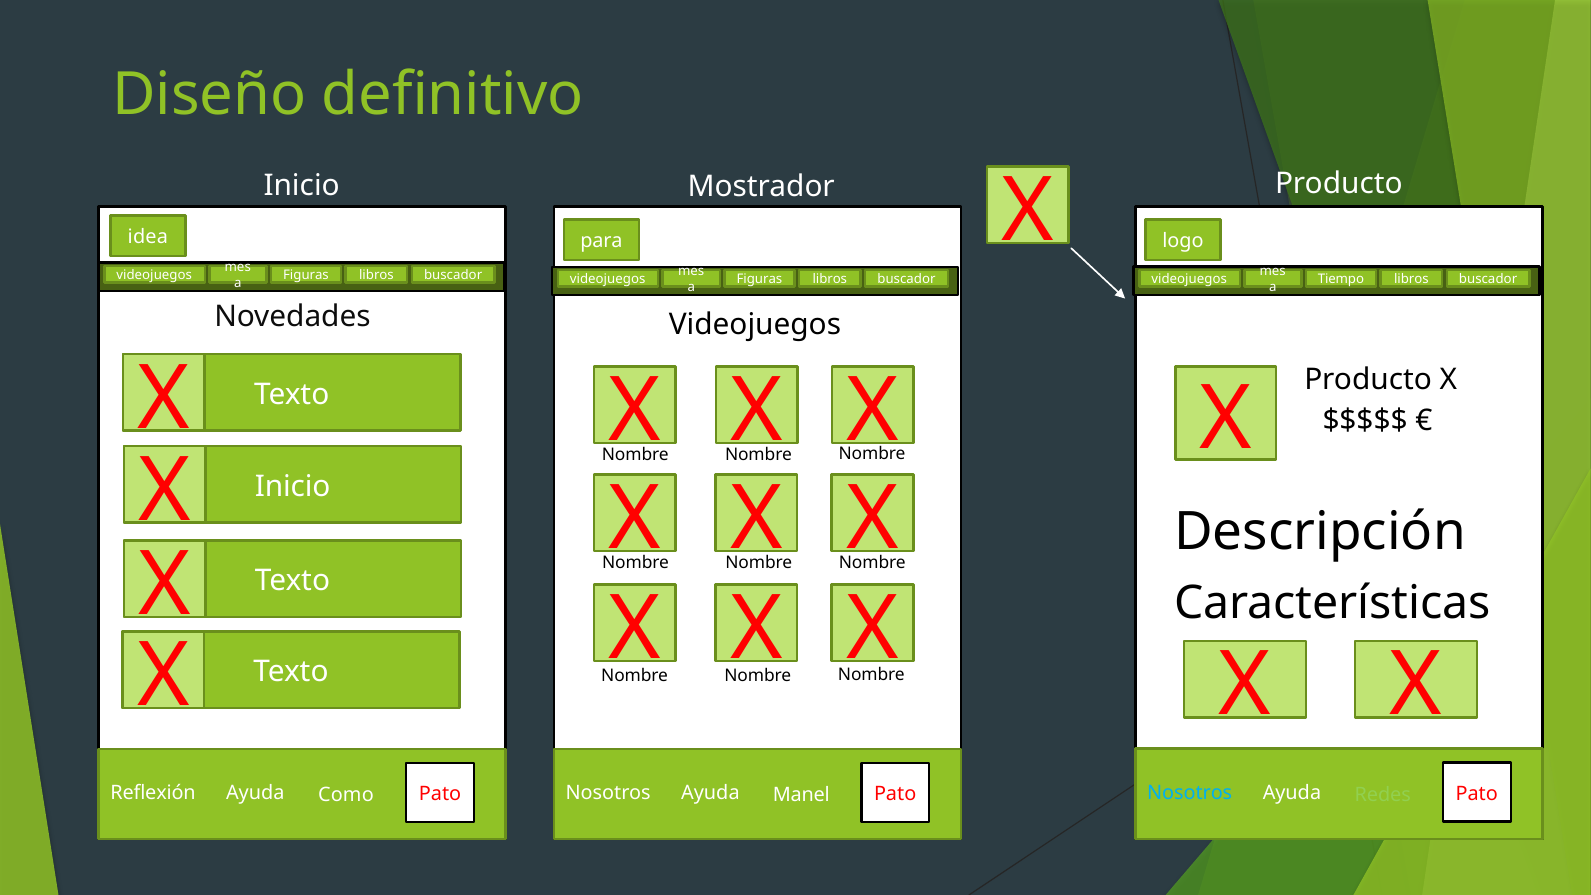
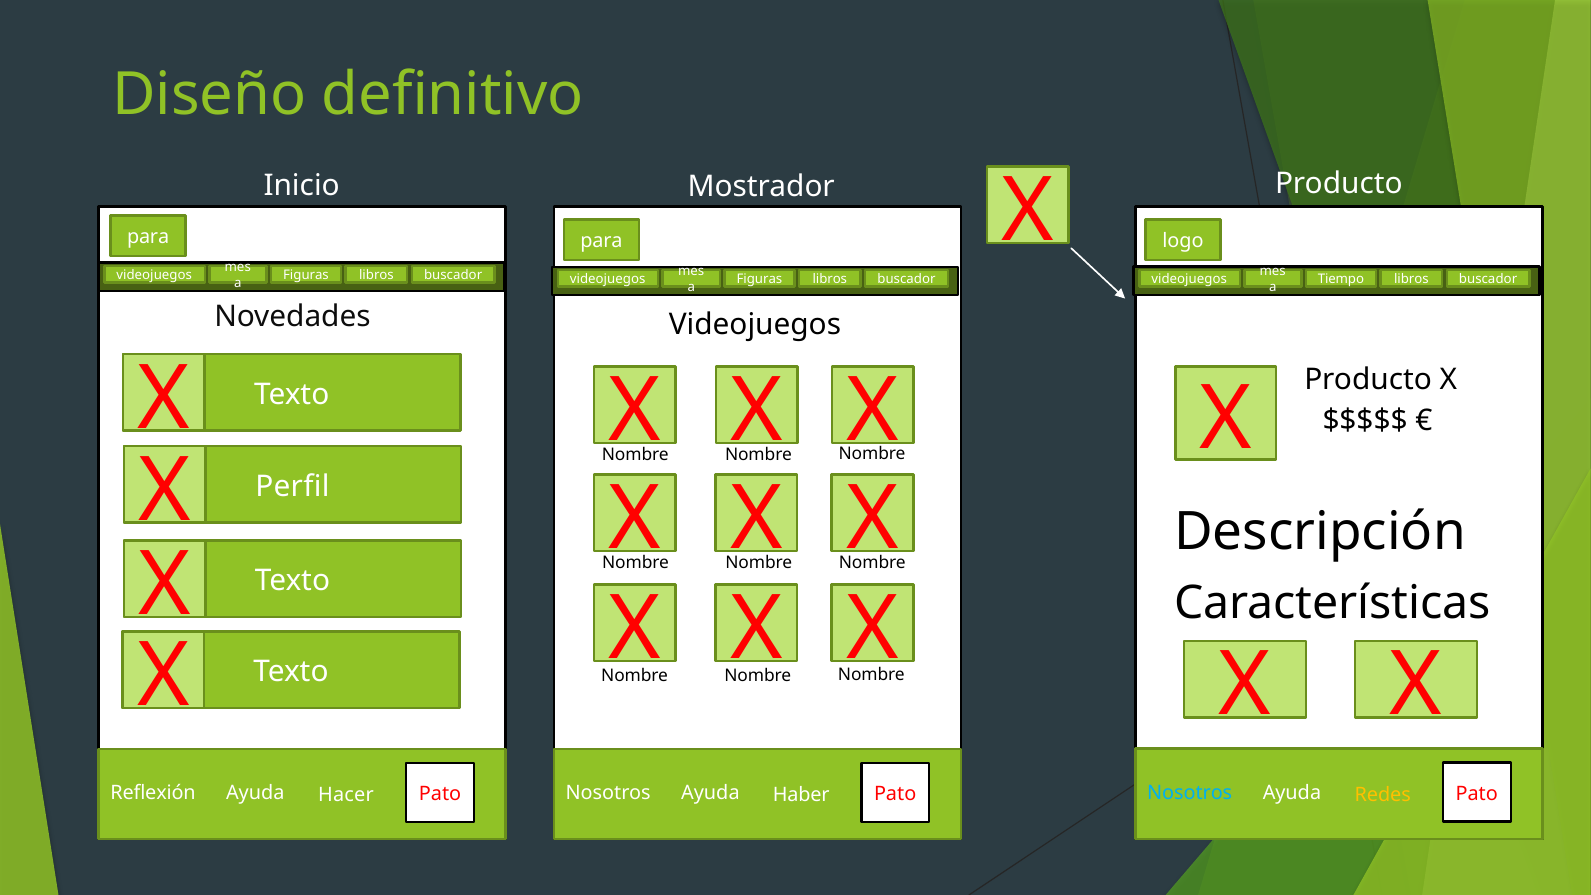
idea at (148, 237): idea -> para
Inicio at (293, 486): Inicio -> Perfil
Redes colour: light green -> yellow
Como: Como -> Hacer
Manel: Manel -> Haber
